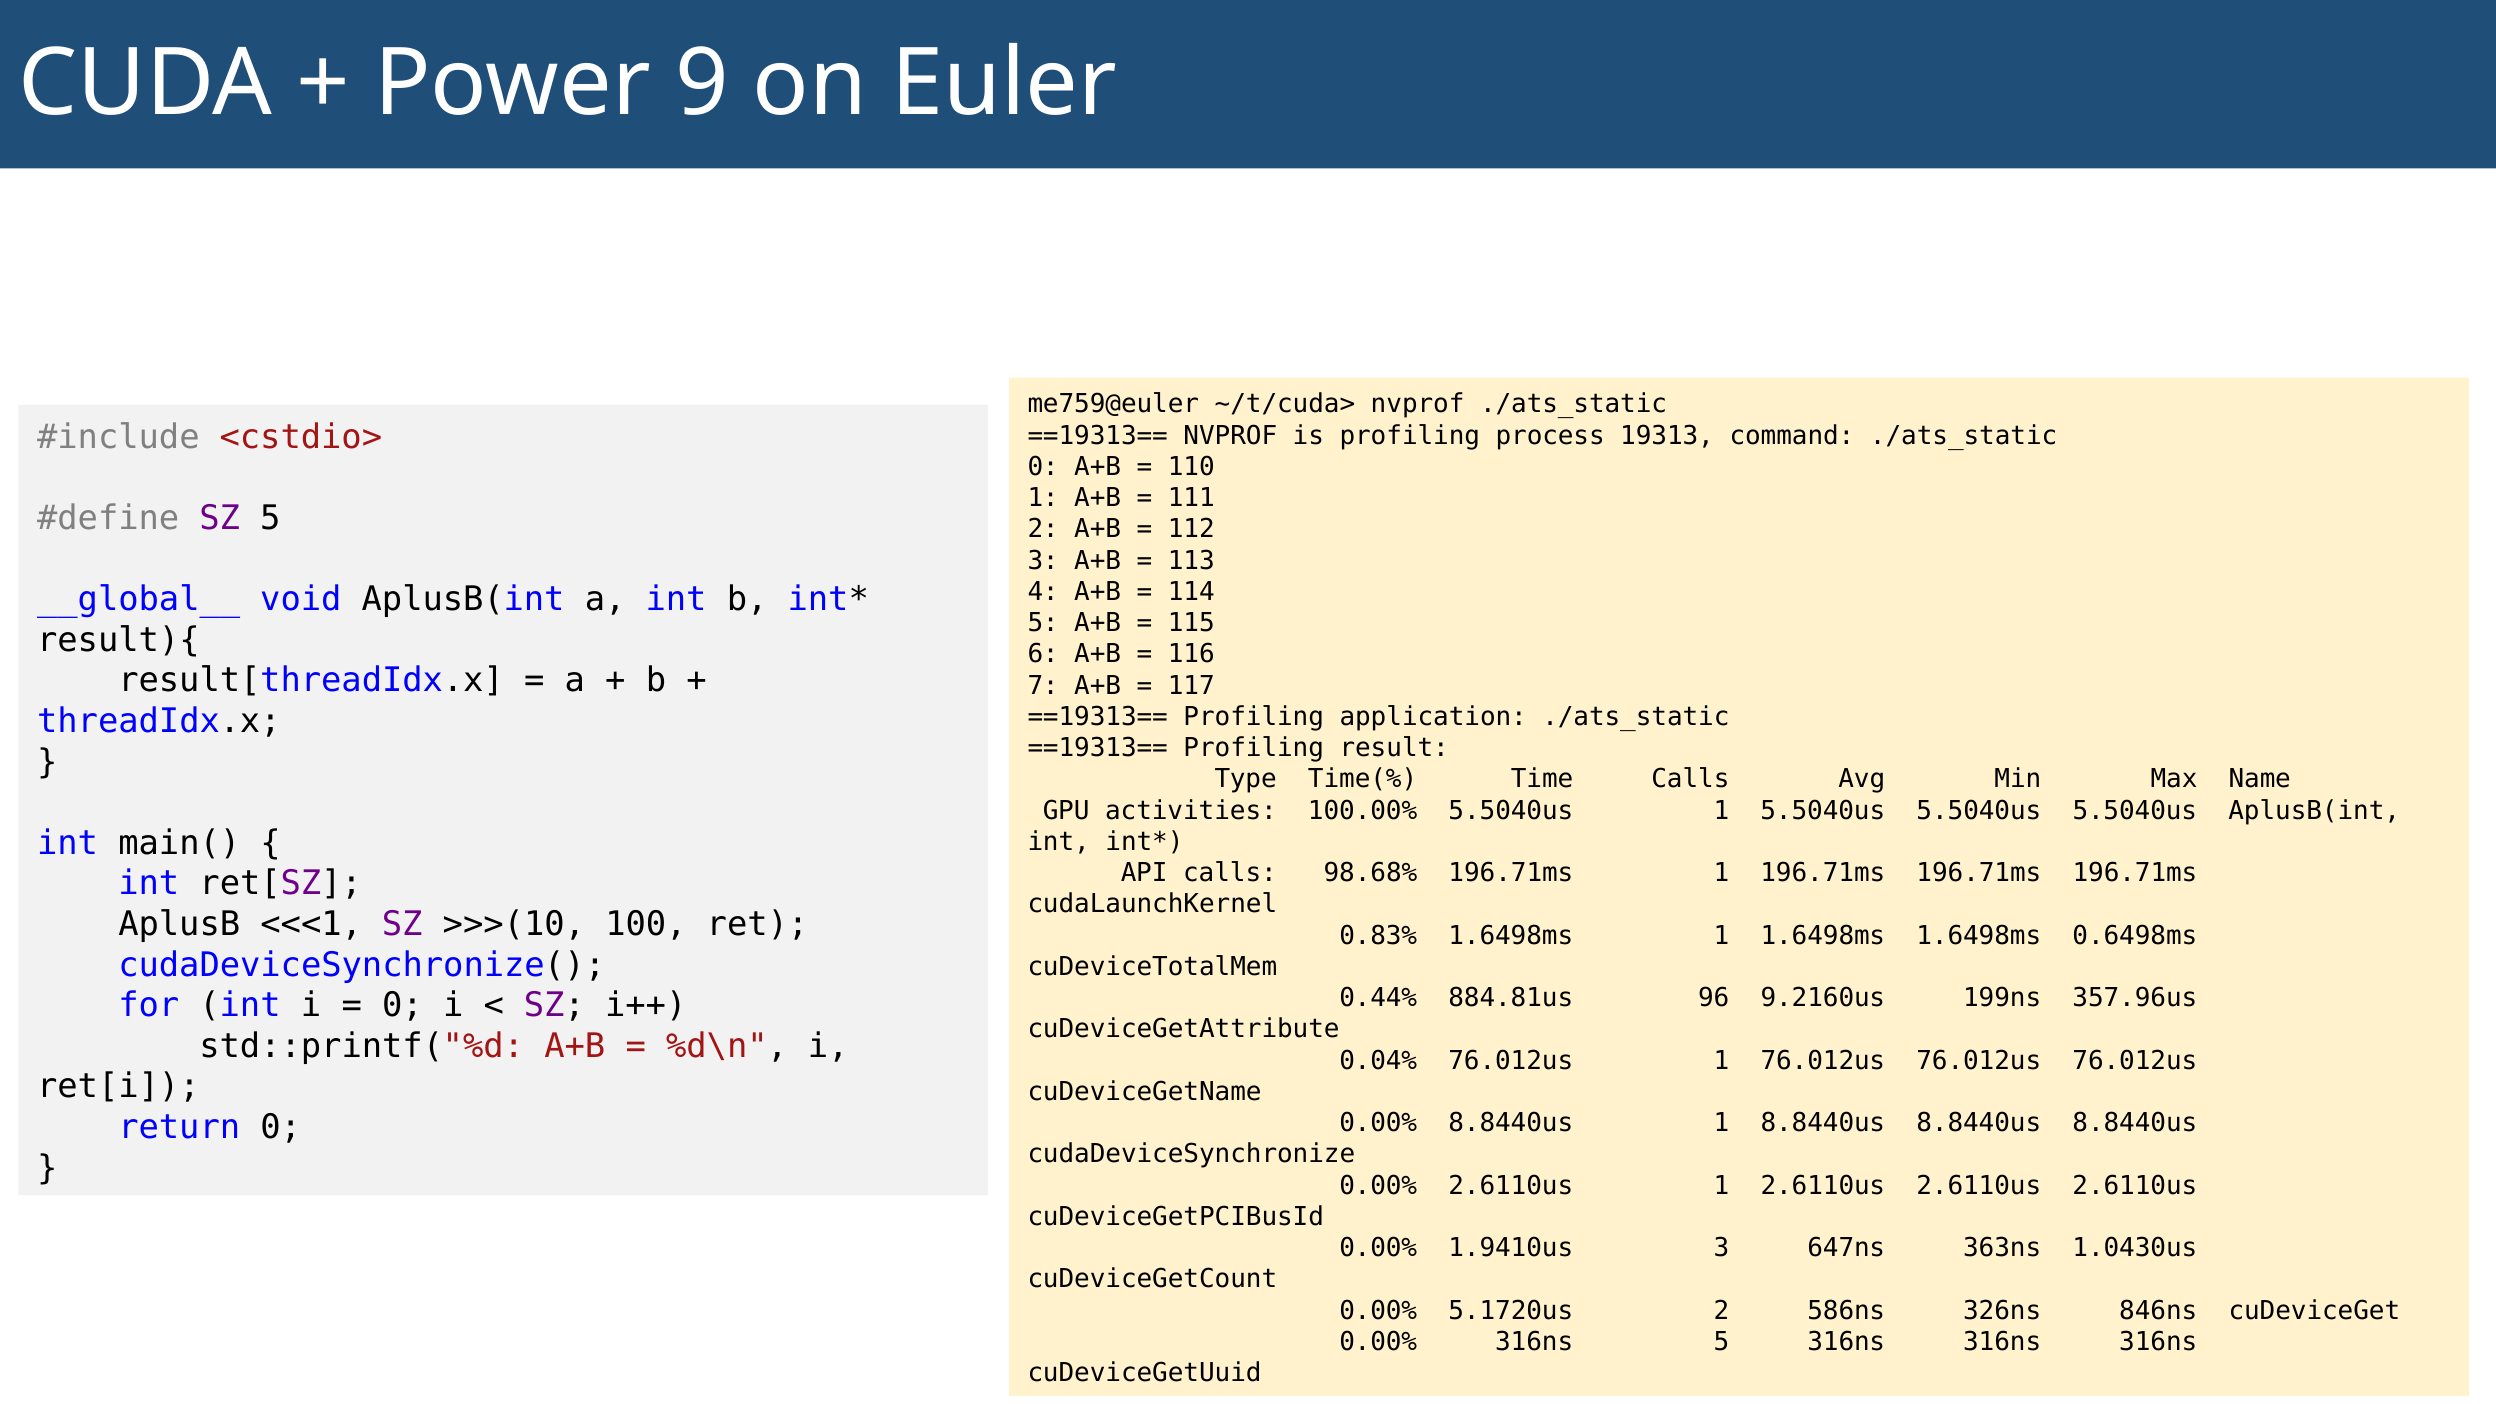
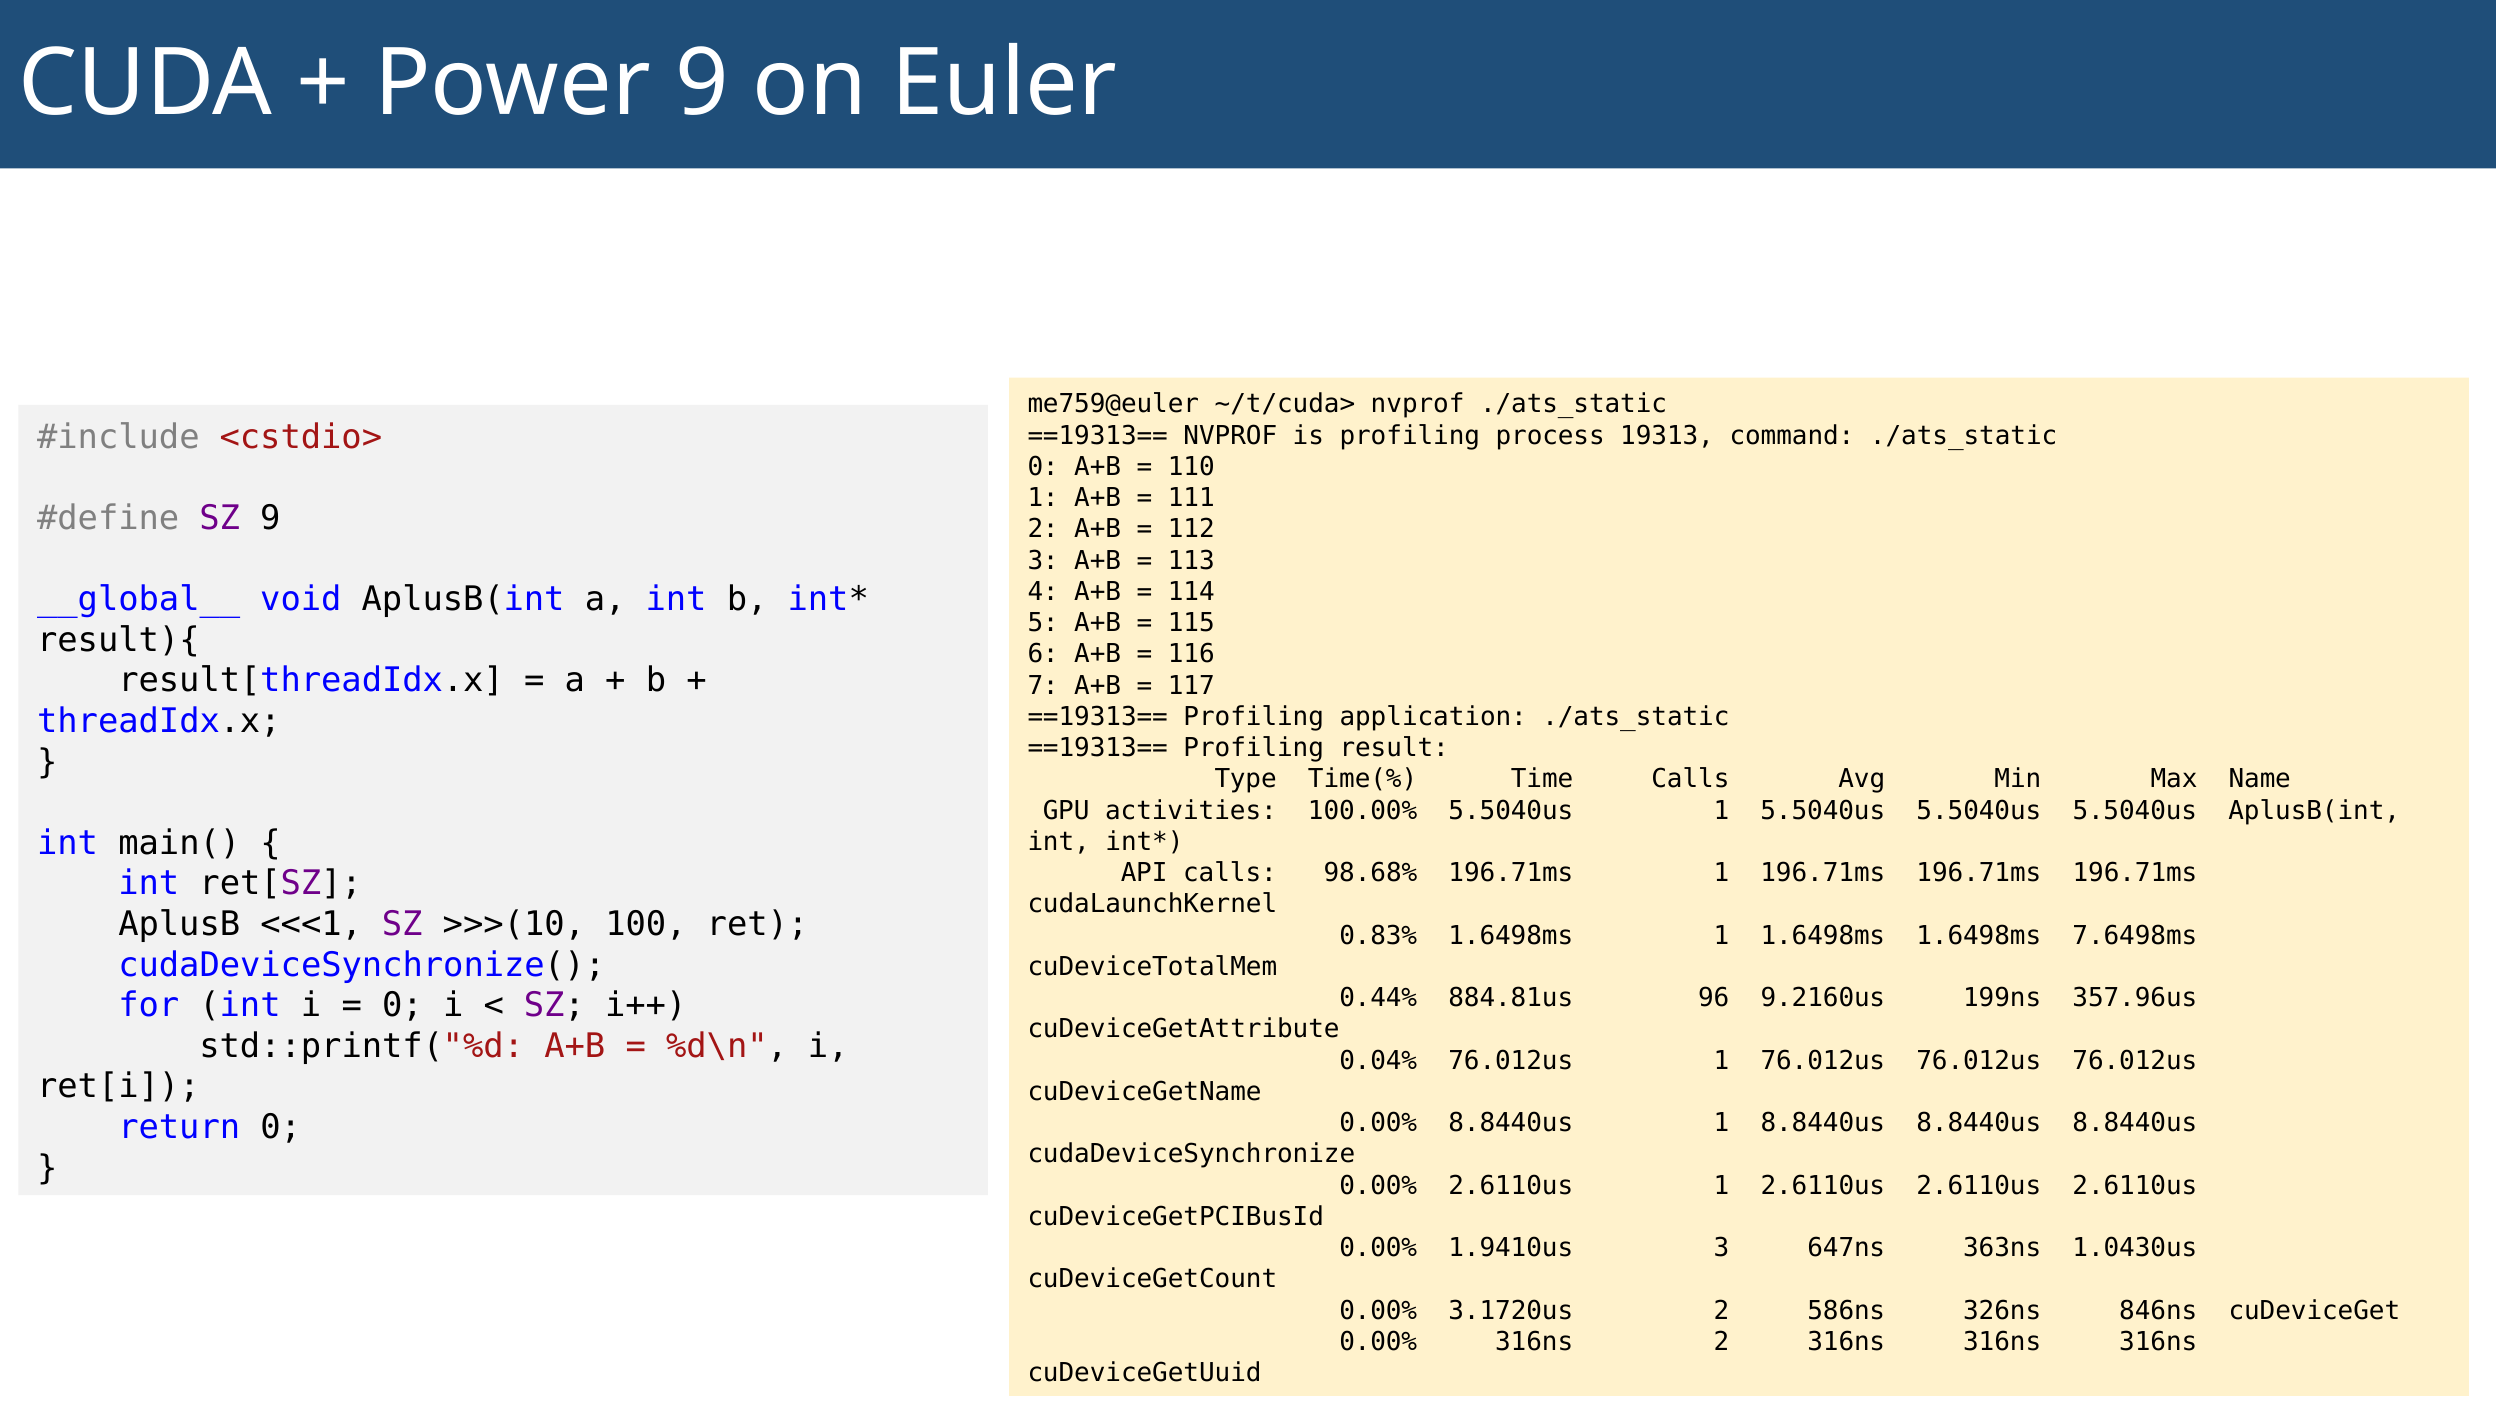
SZ 5: 5 -> 9
0.6498ms: 0.6498ms -> 7.6498ms
5.1720us: 5.1720us -> 3.1720us
316ns 5: 5 -> 2
